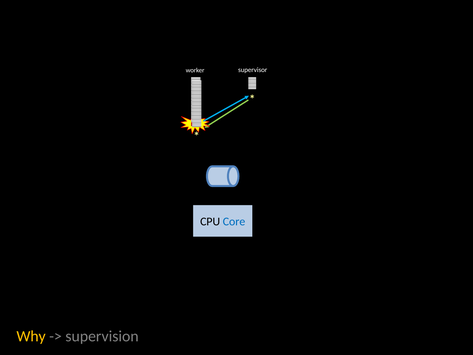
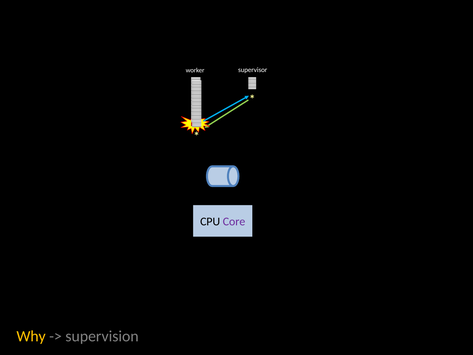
Core colour: blue -> purple
